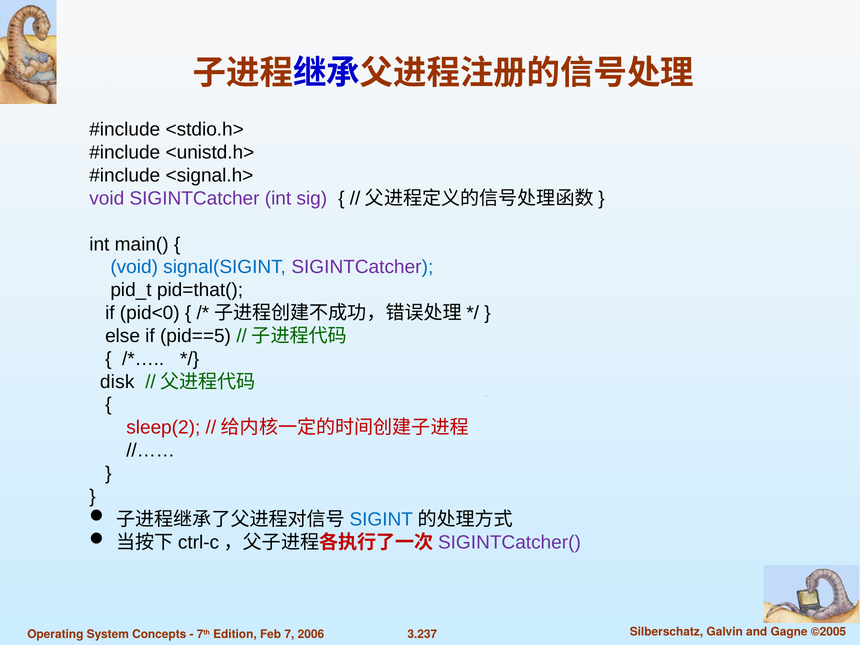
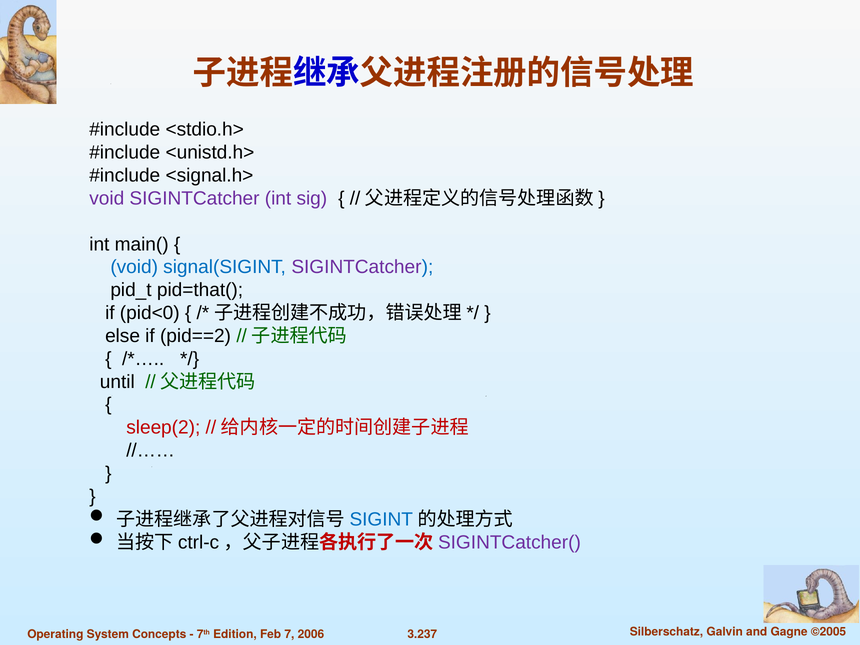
pid==5: pid==5 -> pid==2
disk: disk -> until
